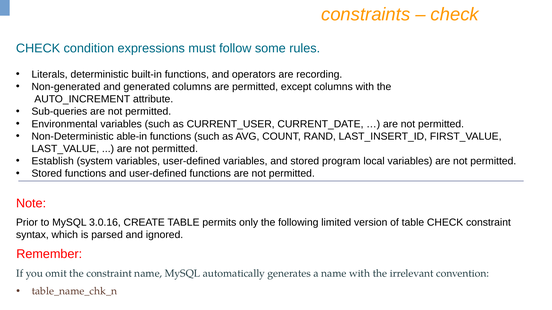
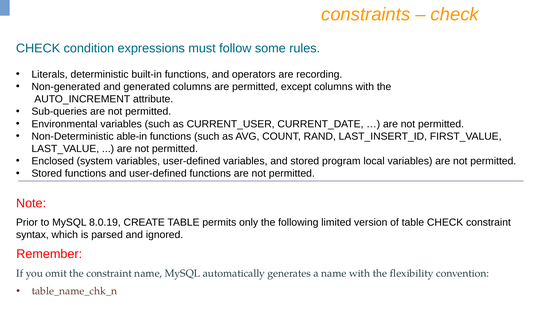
Establish: Establish -> Enclosed
3.0.16: 3.0.16 -> 8.0.19
irrelevant: irrelevant -> flexibility
